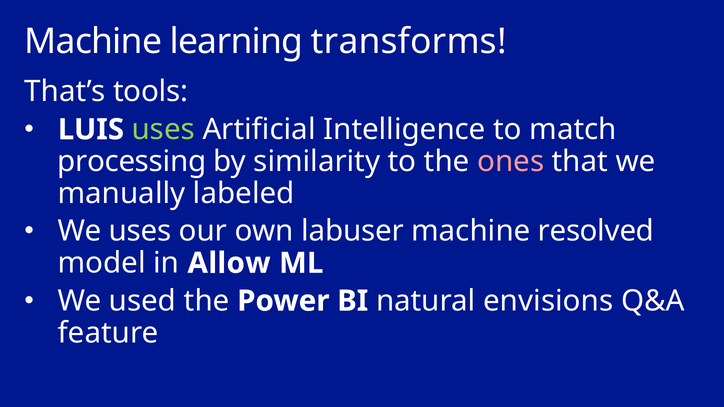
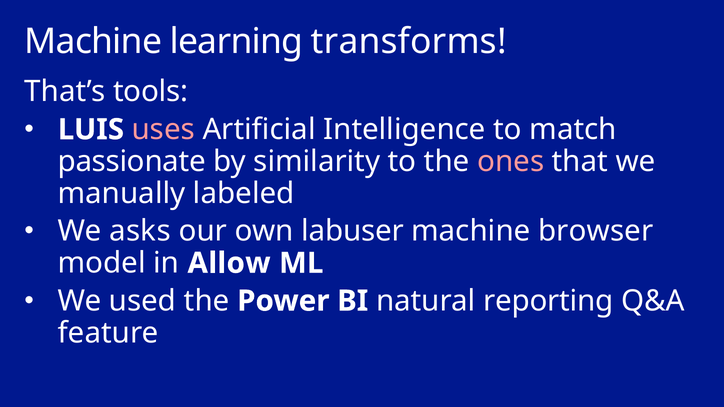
uses at (163, 130) colour: light green -> pink
processing: processing -> passionate
We uses: uses -> asks
resolved: resolved -> browser
envisions: envisions -> reporting
